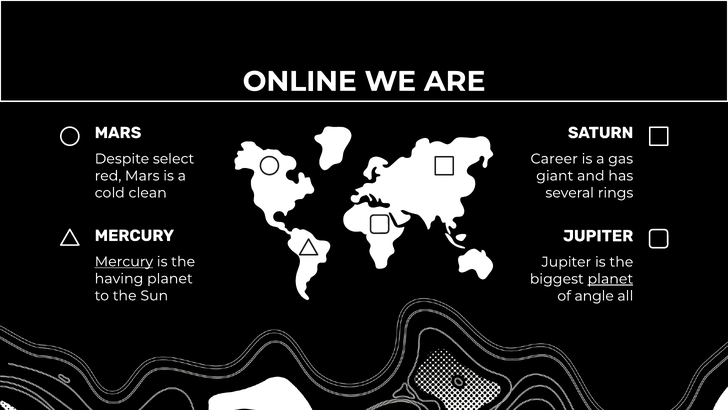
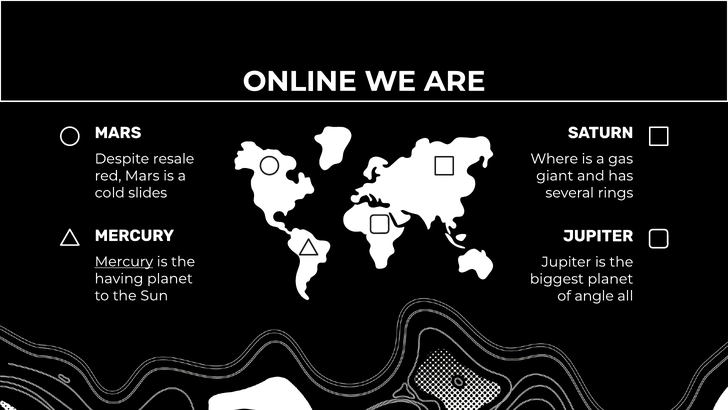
select: select -> resale
Career: Career -> Where
clean: clean -> slides
planet at (610, 279) underline: present -> none
